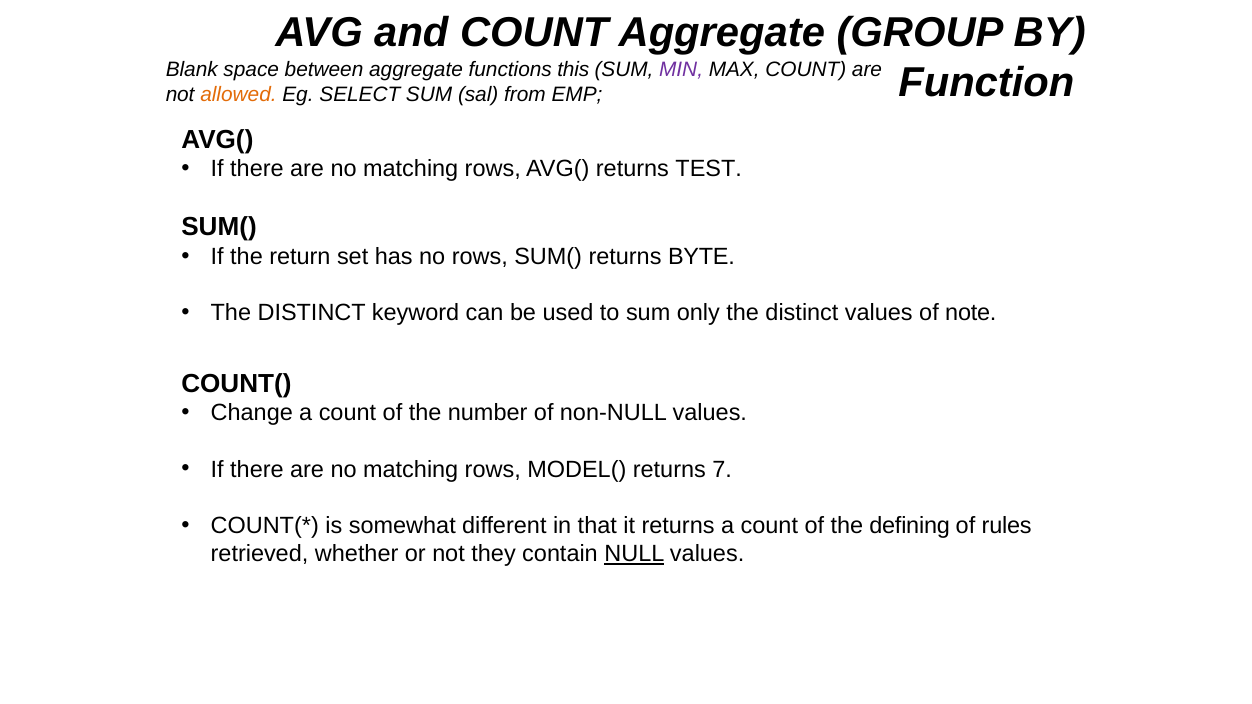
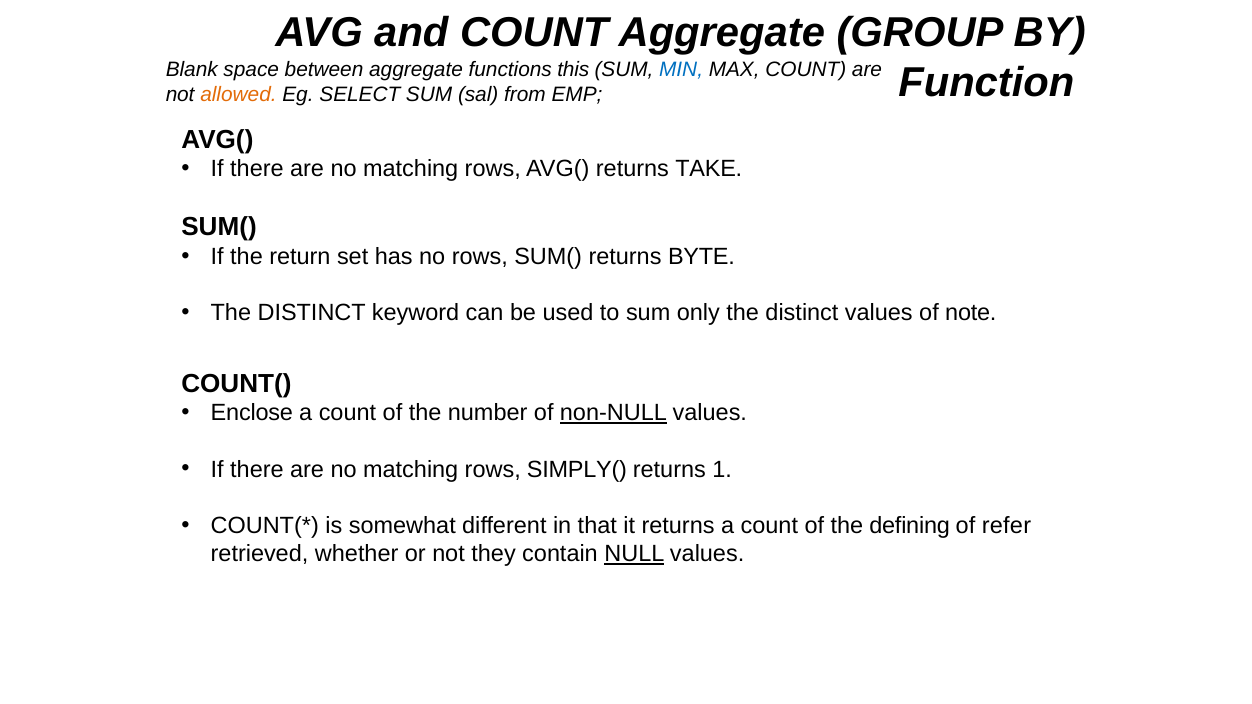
MIN colour: purple -> blue
TEST: TEST -> TAKE
Change: Change -> Enclose
non-NULL underline: none -> present
MODEL(: MODEL( -> SIMPLY(
7: 7 -> 1
rules: rules -> refer
